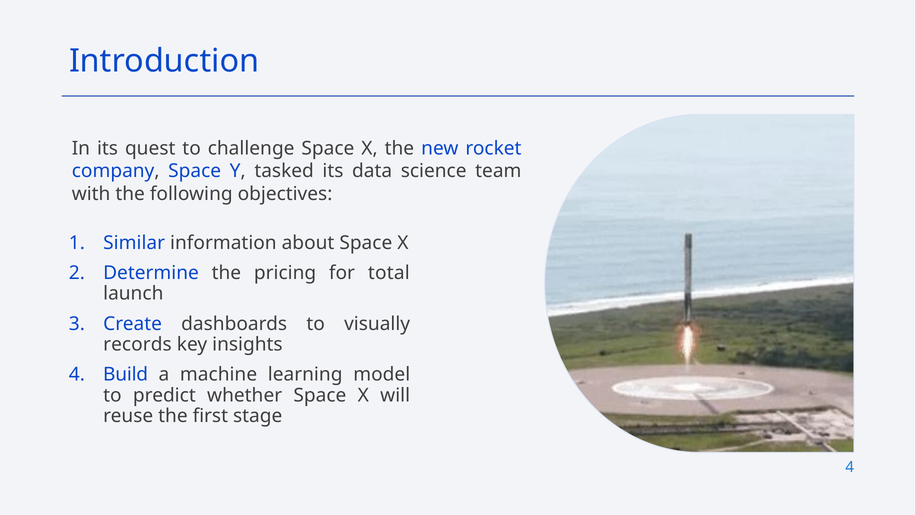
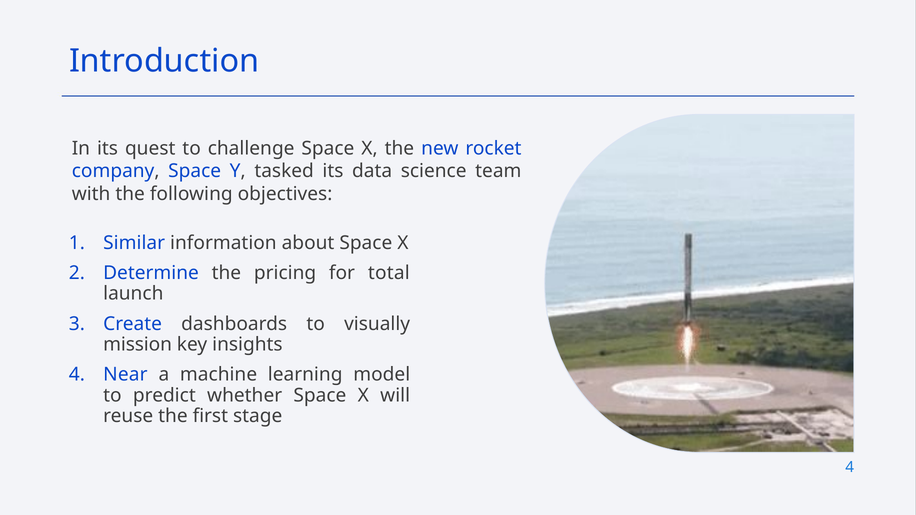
records: records -> mission
Build: Build -> Near
